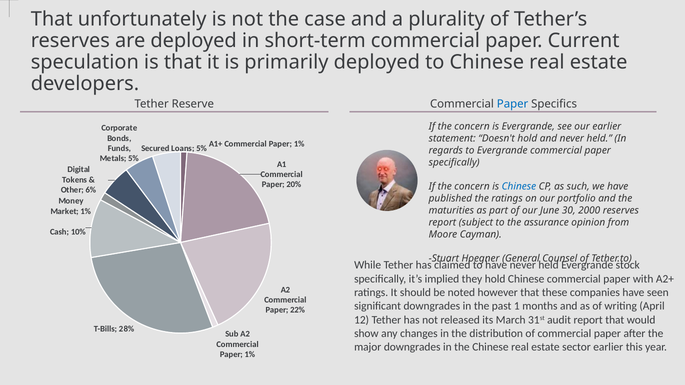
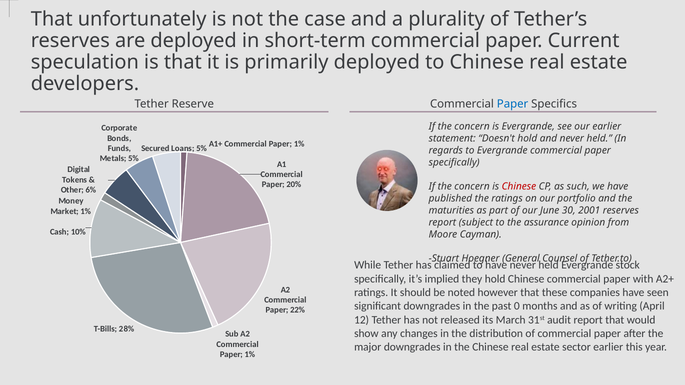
Chinese at (519, 187) colour: blue -> red
2000: 2000 -> 2001
1: 1 -> 0
